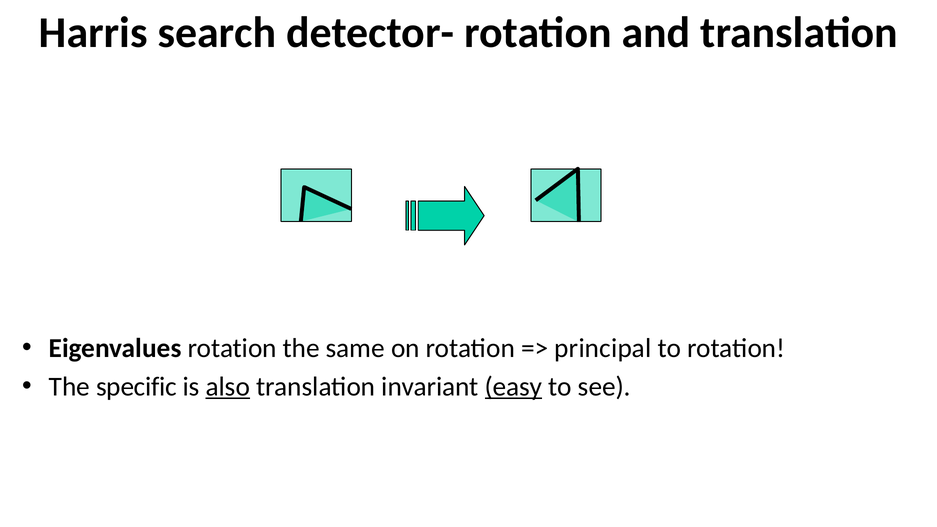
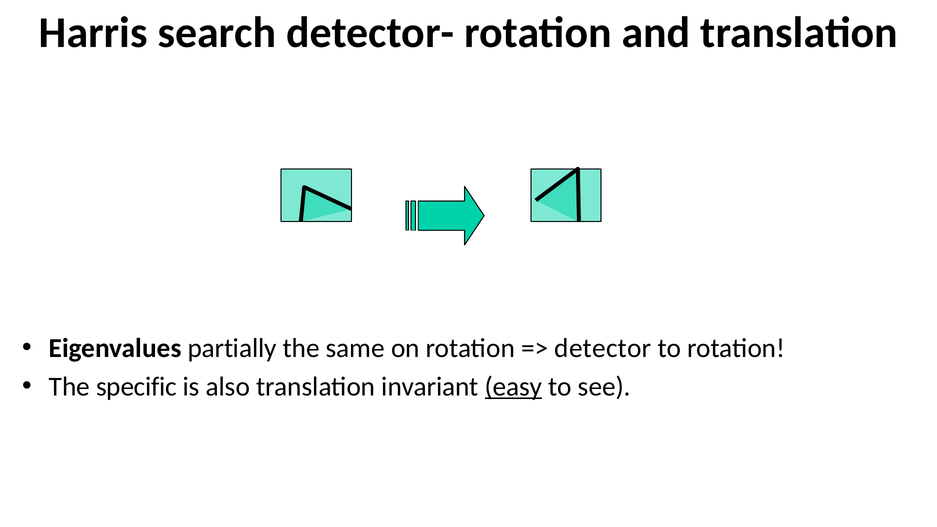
Eigenvalues rotation: rotation -> partially
principal: principal -> detector
also underline: present -> none
